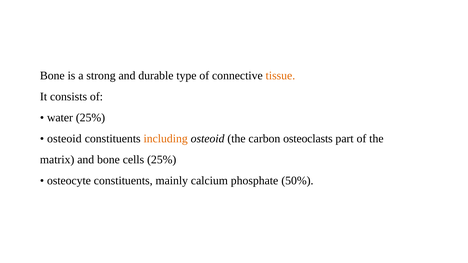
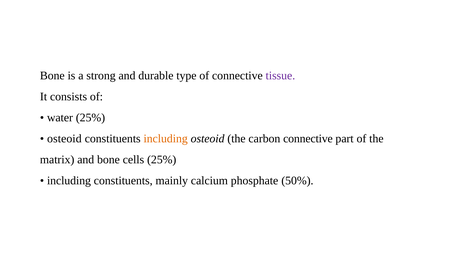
tissue colour: orange -> purple
carbon osteoclasts: osteoclasts -> connective
osteocyte at (69, 181): osteocyte -> including
